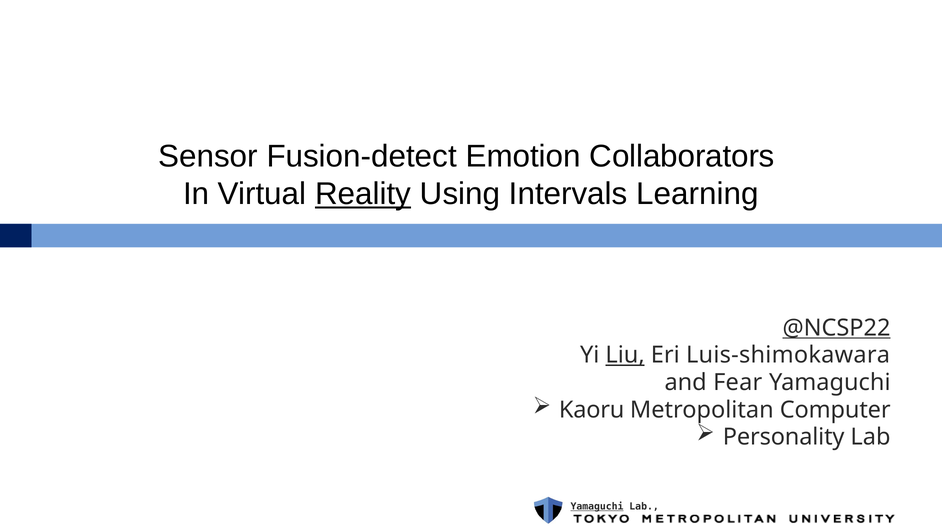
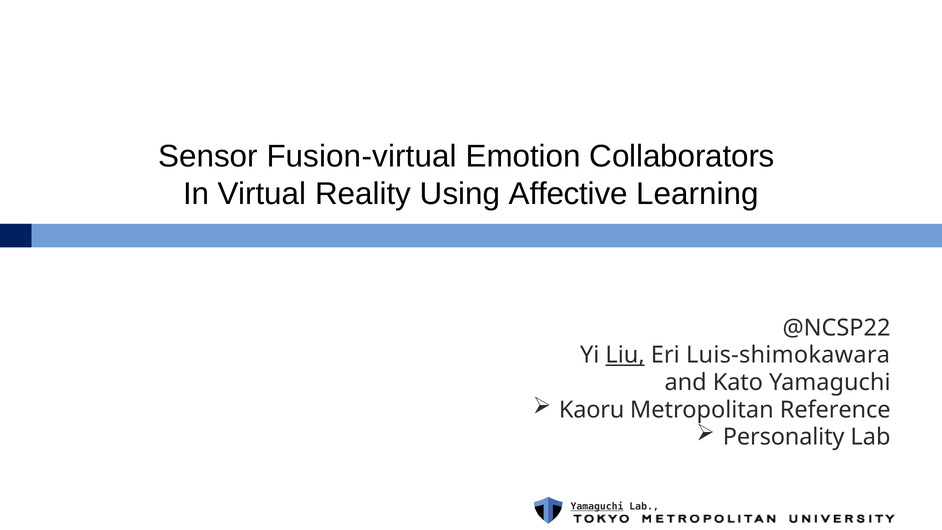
Fusion-detect: Fusion-detect -> Fusion-virtual
Reality underline: present -> none
Intervals: Intervals -> Affective
@NCSP22 underline: present -> none
Fear: Fear -> Kato
Computer: Computer -> Reference
